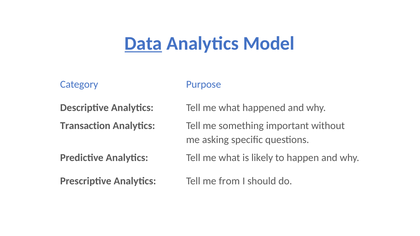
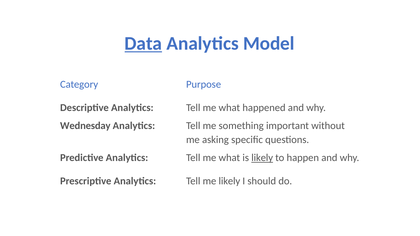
Transaction: Transaction -> Wednesday
likely at (262, 158) underline: none -> present
me from: from -> likely
